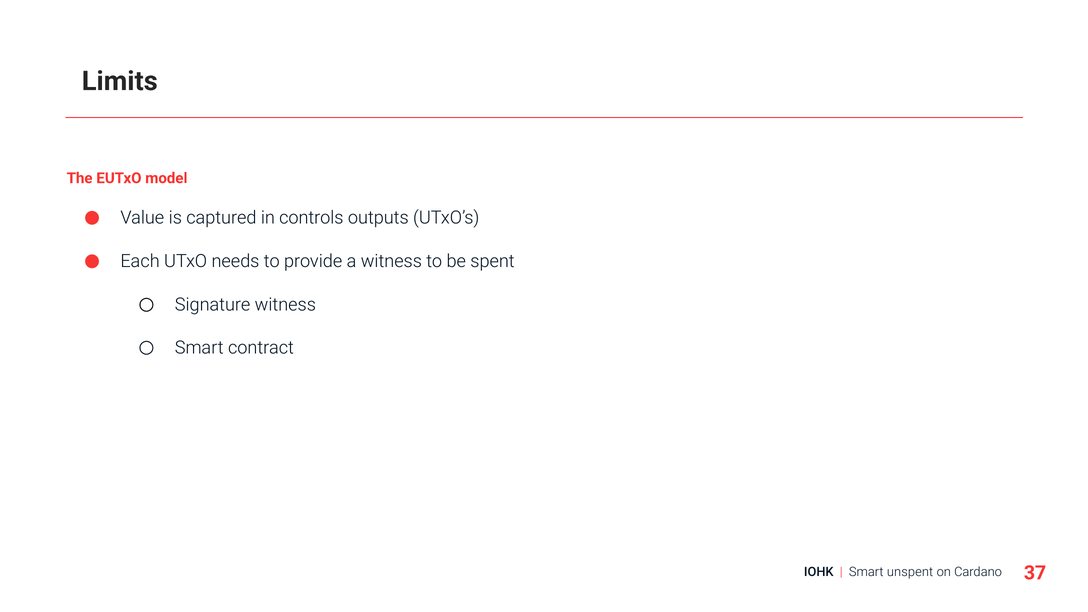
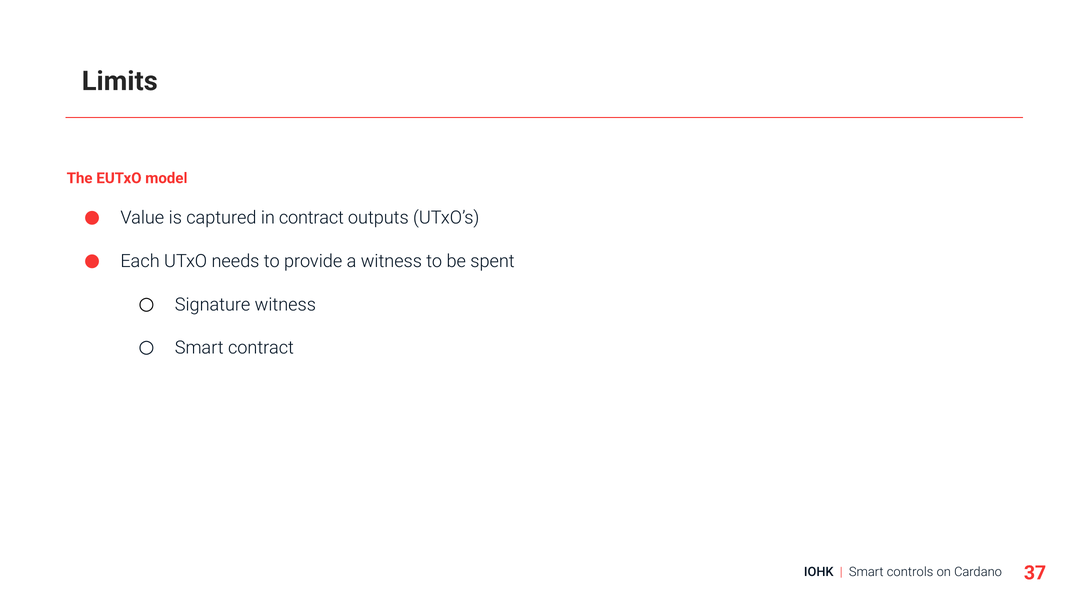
in controls: controls -> contract
unspent: unspent -> controls
